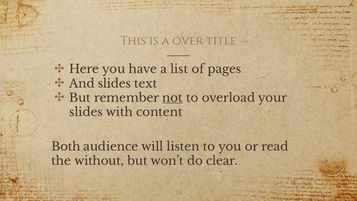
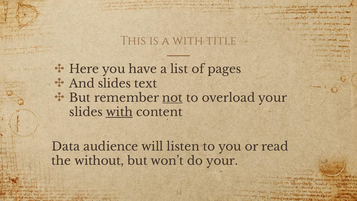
a over: over -> with
with at (119, 112) underline: none -> present
Both: Both -> Data
do clear: clear -> your
